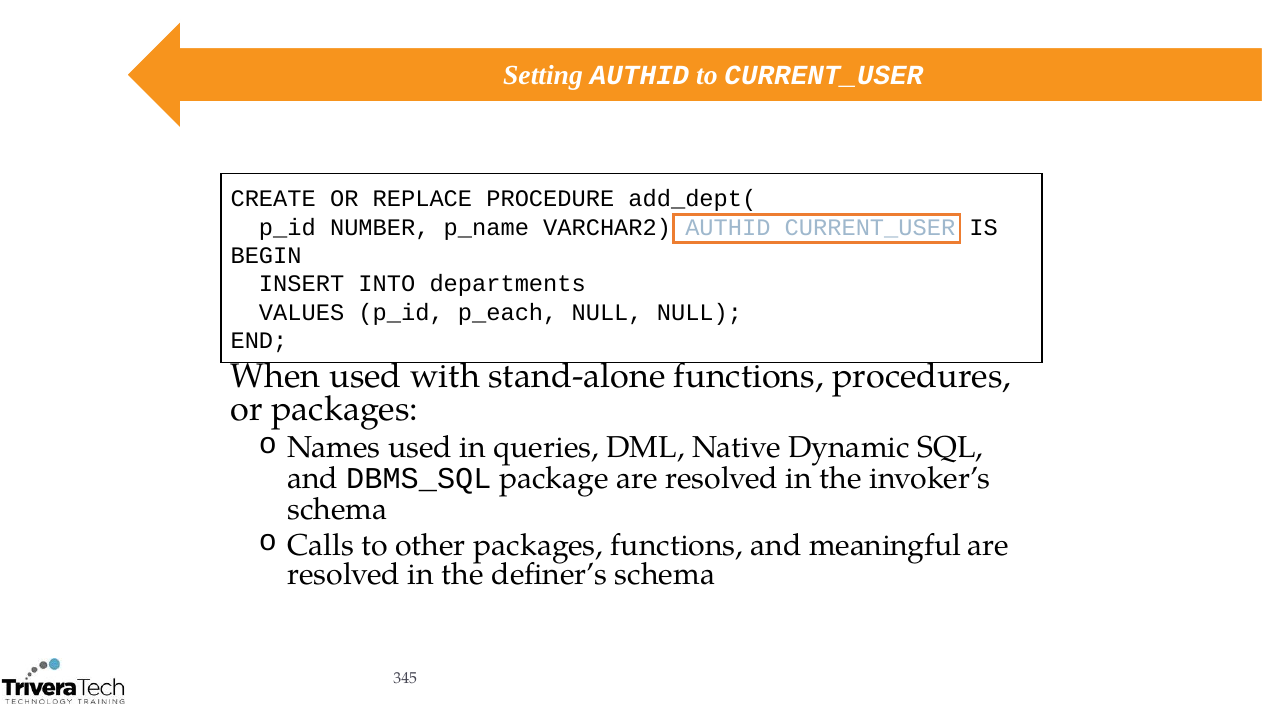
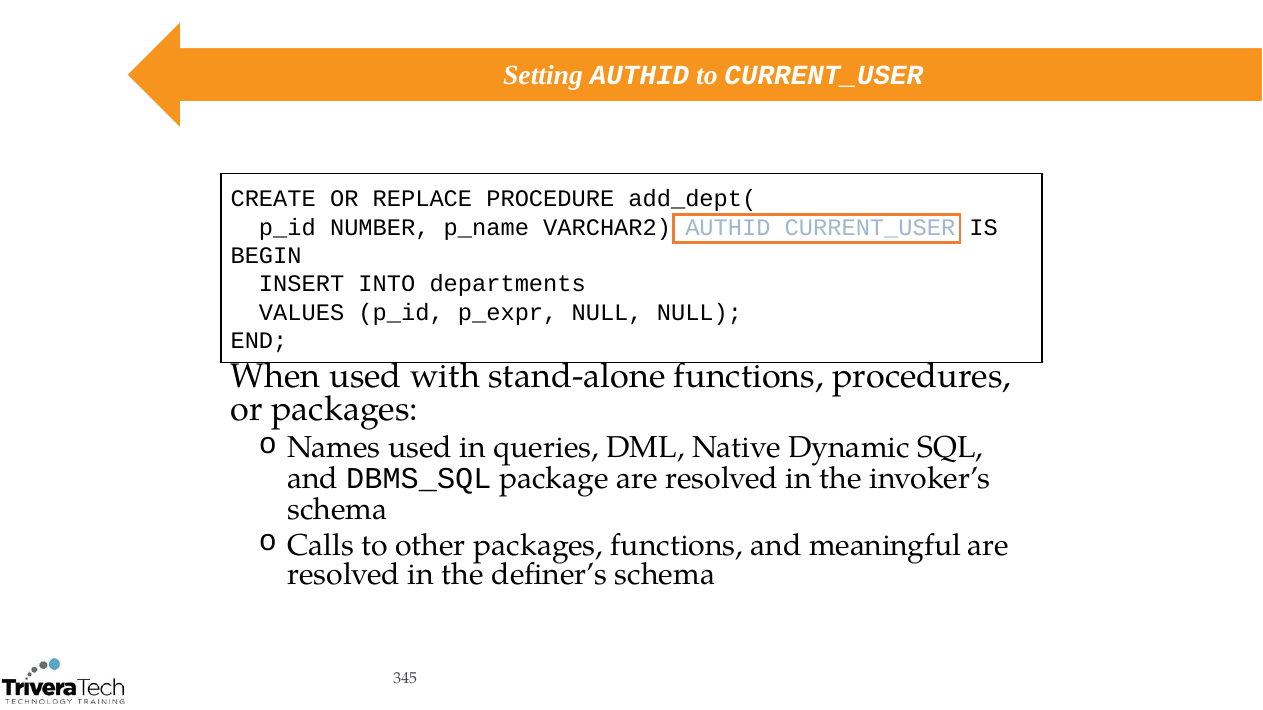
p_each: p_each -> p_expr
